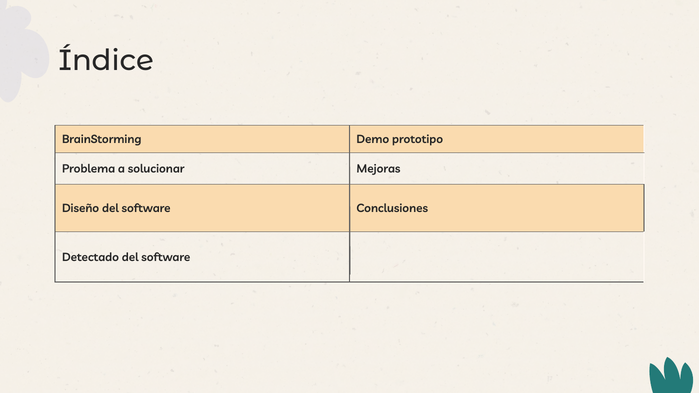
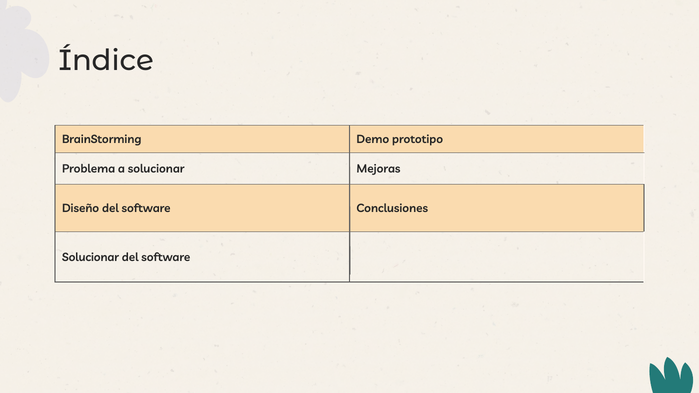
Detectado at (90, 258): Detectado -> Solucionar
